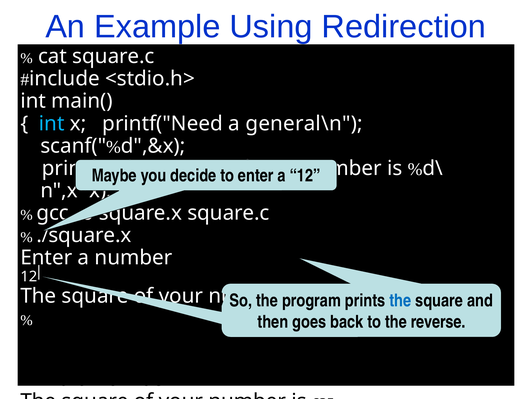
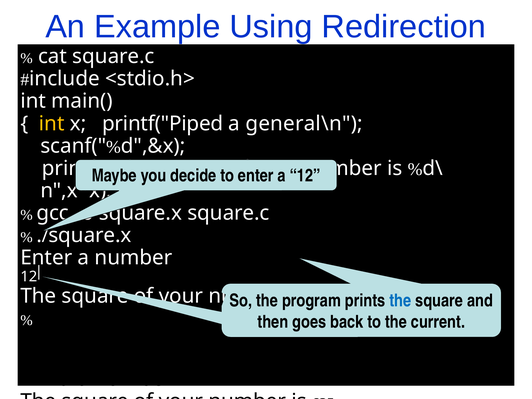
int at (52, 124) colour: light blue -> yellow
printf("Need: printf("Need -> printf("Piped
reverse: reverse -> current
